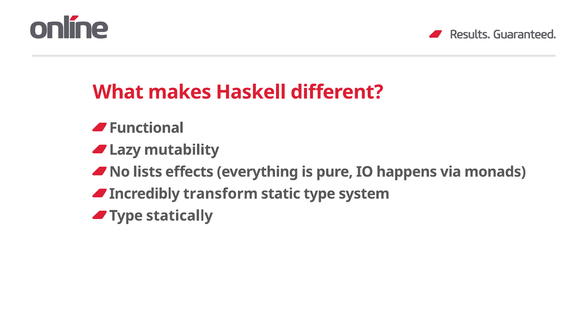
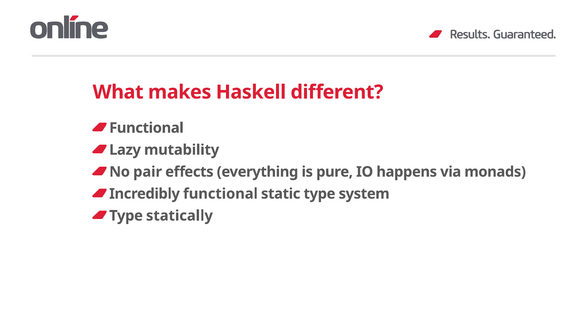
lists: lists -> pair
Incredibly transform: transform -> functional
